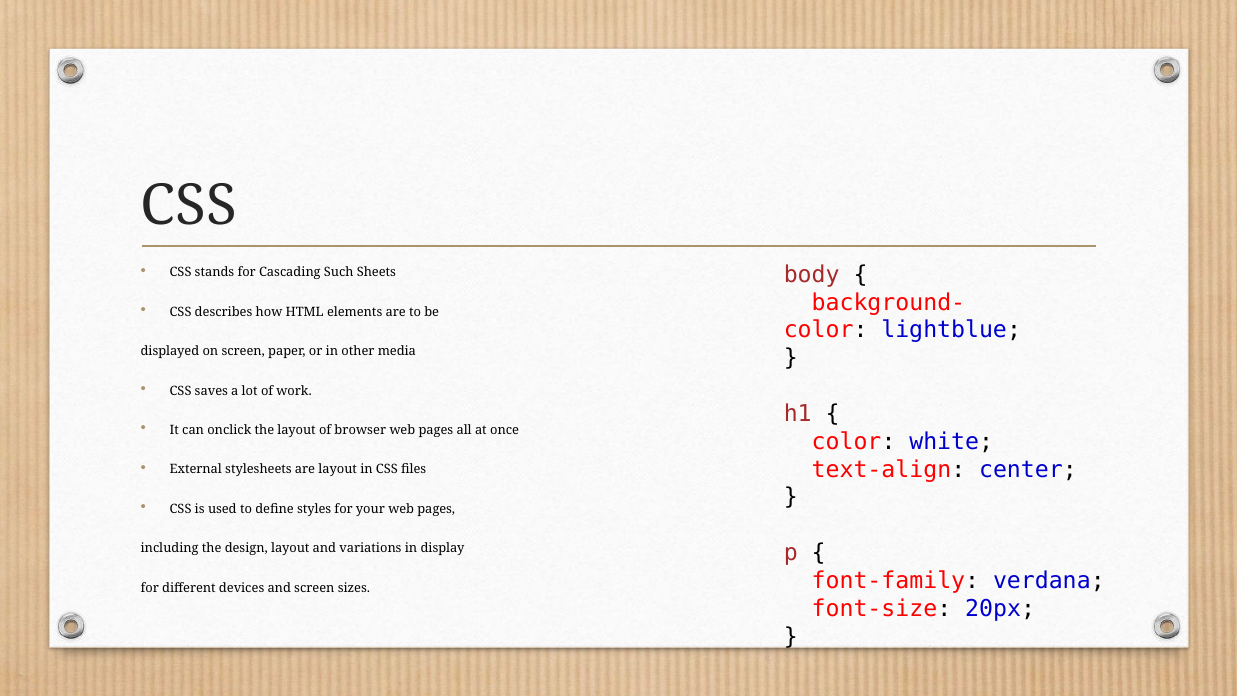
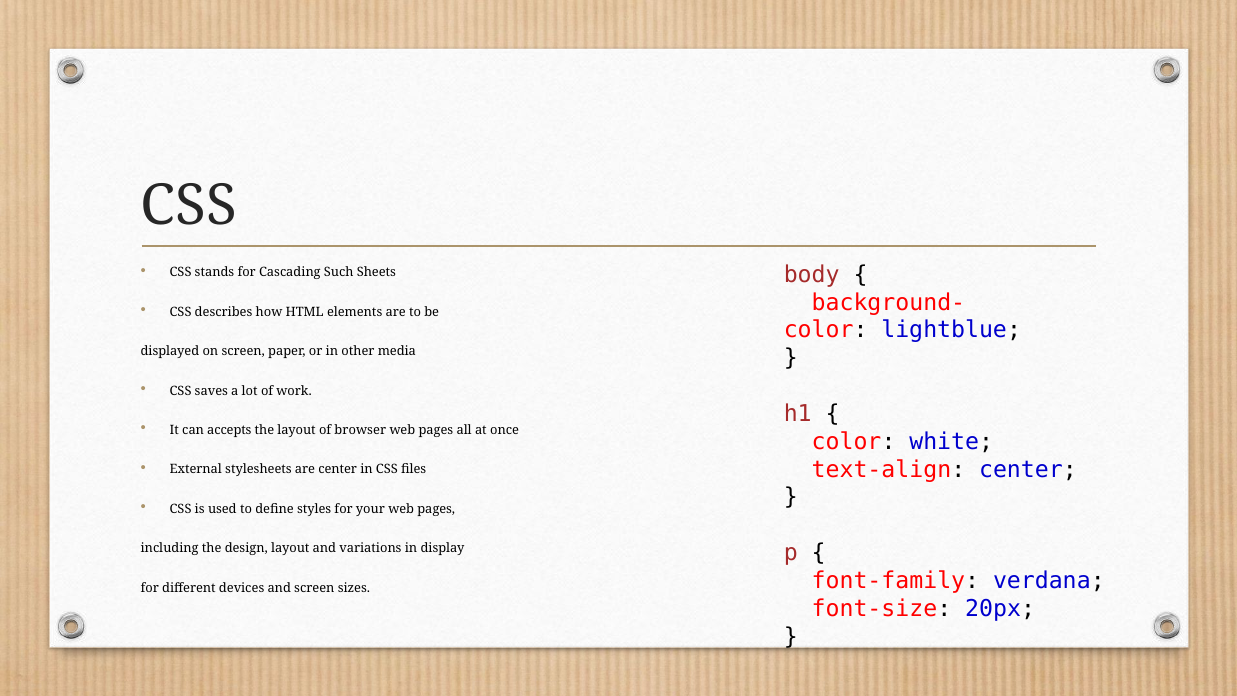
onclick: onclick -> accepts
are layout: layout -> center
